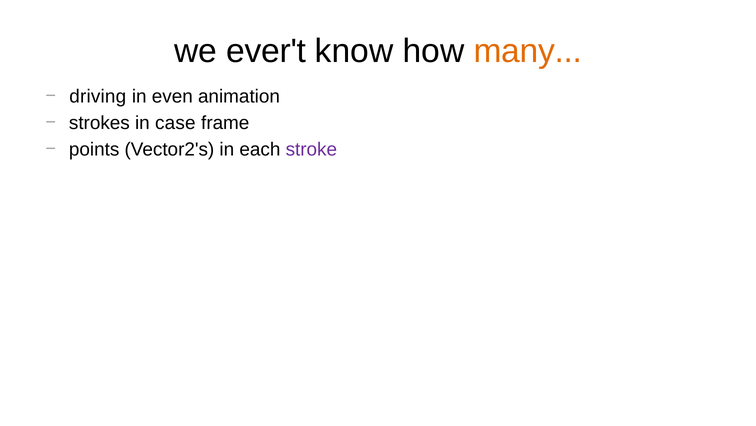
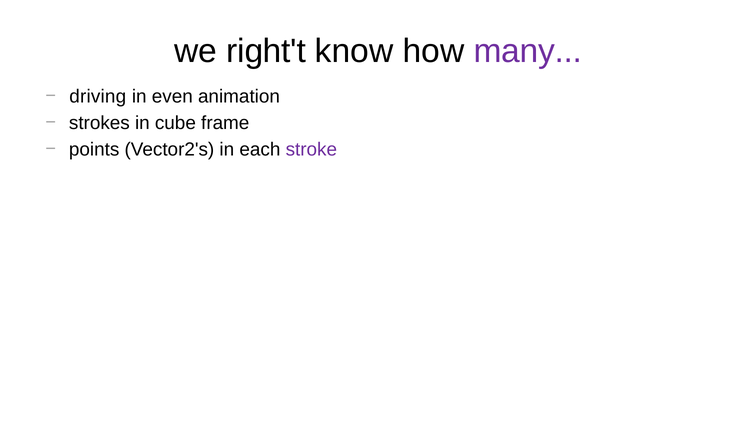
ever't: ever't -> right't
many colour: orange -> purple
case: case -> cube
